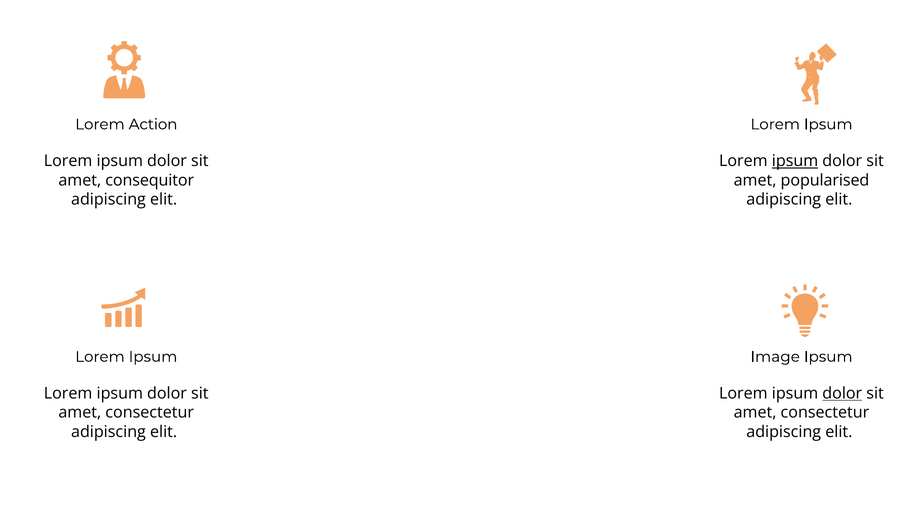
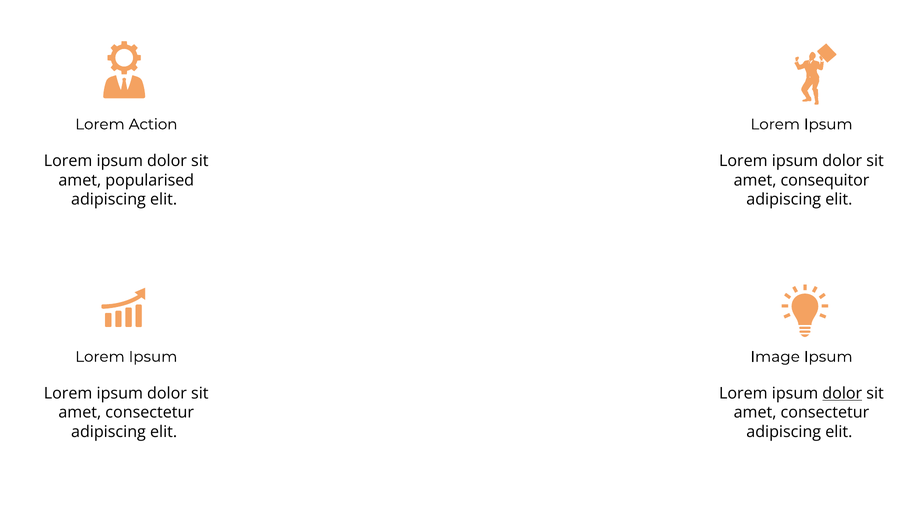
ipsum at (795, 161) underline: present -> none
consequitor: consequitor -> popularised
popularised: popularised -> consequitor
